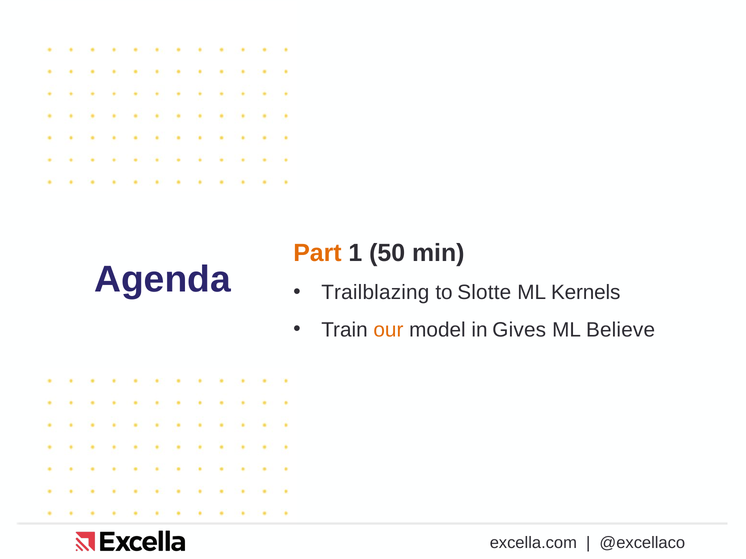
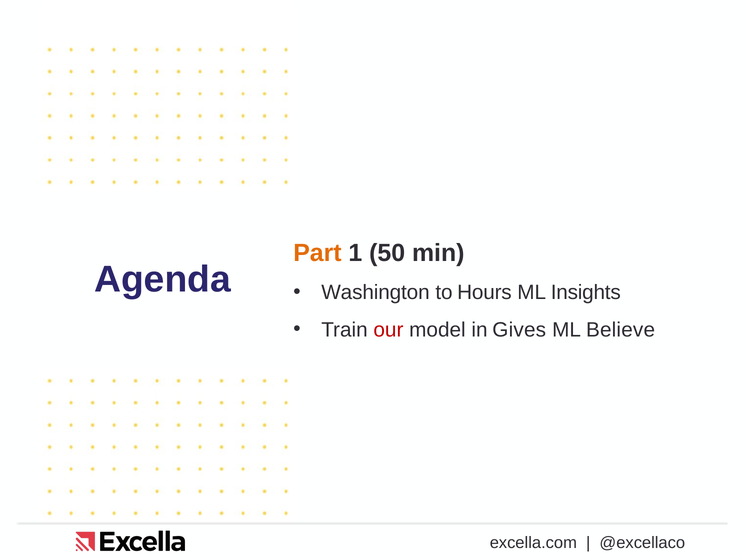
Trailblazing: Trailblazing -> Washington
Slotte: Slotte -> Hours
Kernels: Kernels -> Insights
our colour: orange -> red
